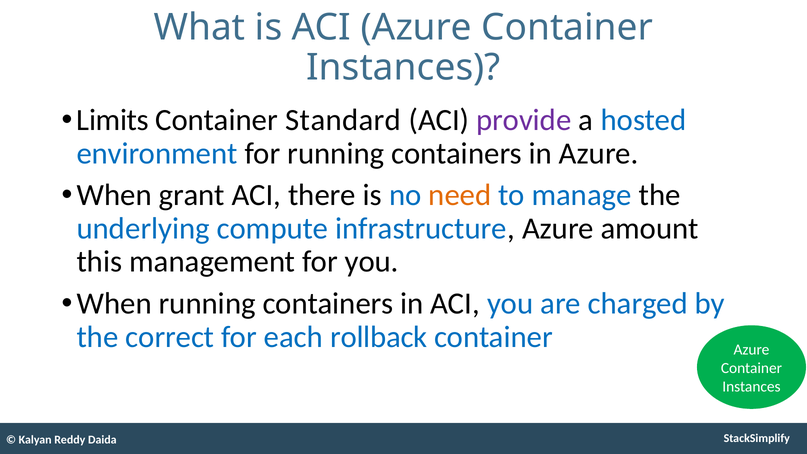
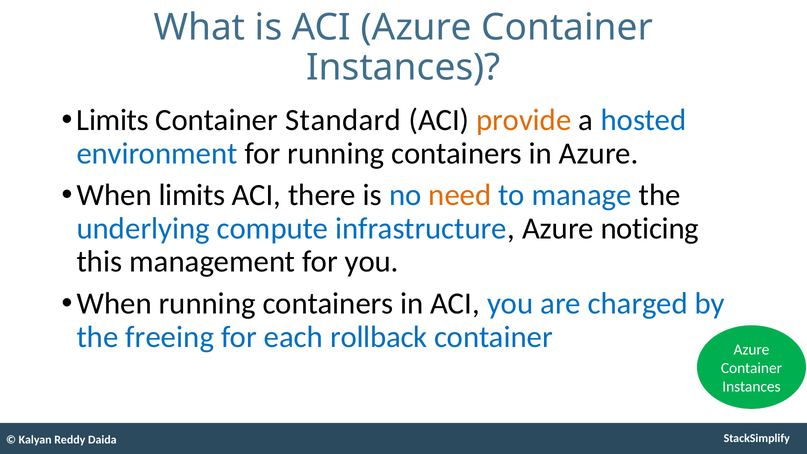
provide colour: purple -> orange
When grant: grant -> limits
amount: amount -> noticing
correct: correct -> freeing
